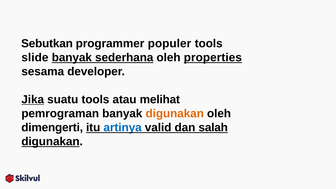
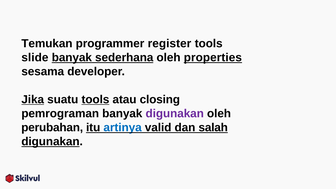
Sebutkan: Sebutkan -> Temukan
populer: populer -> register
tools at (95, 100) underline: none -> present
melihat: melihat -> closing
digunakan at (175, 113) colour: orange -> purple
dimengerti: dimengerti -> perubahan
